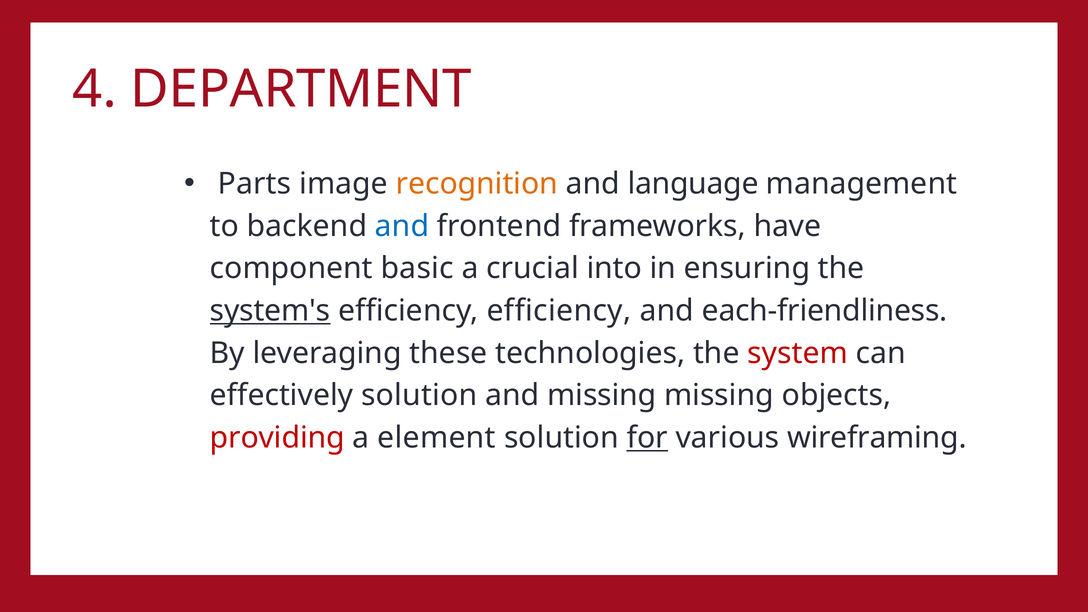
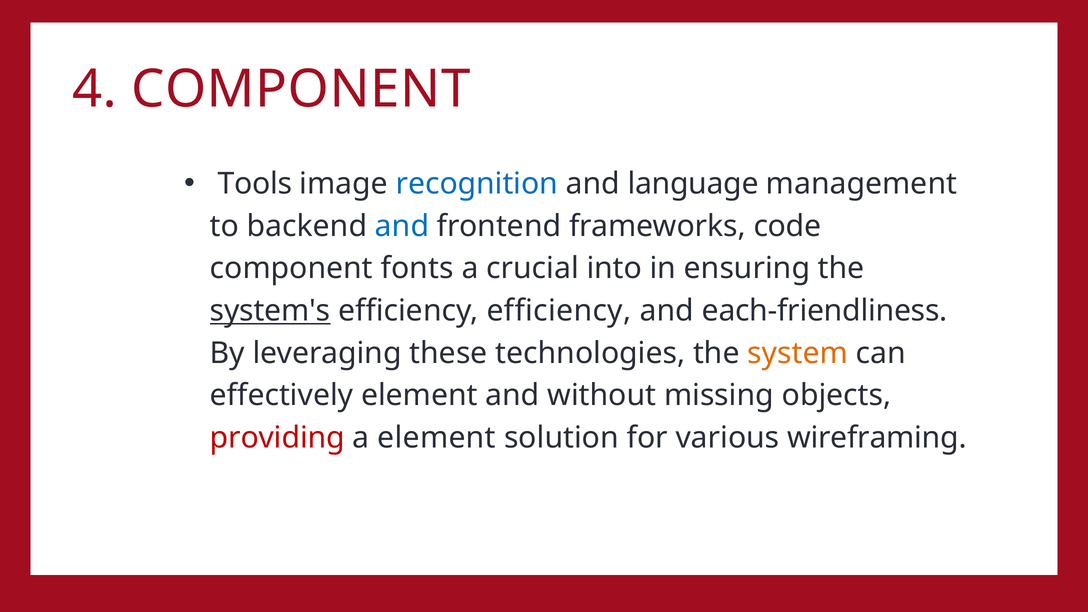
4 DEPARTMENT: DEPARTMENT -> COMPONENT
Parts: Parts -> Tools
recognition colour: orange -> blue
have: have -> code
basic: basic -> fonts
system colour: red -> orange
effectively solution: solution -> element
and missing: missing -> without
for underline: present -> none
